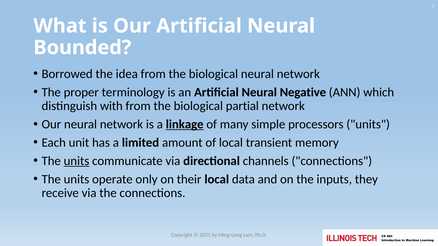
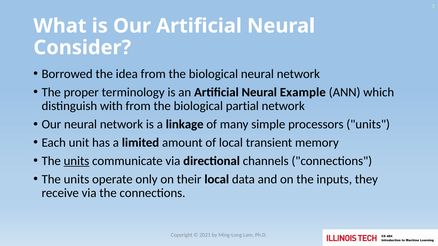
Bounded: Bounded -> Consider
Negative: Negative -> Example
linkage underline: present -> none
